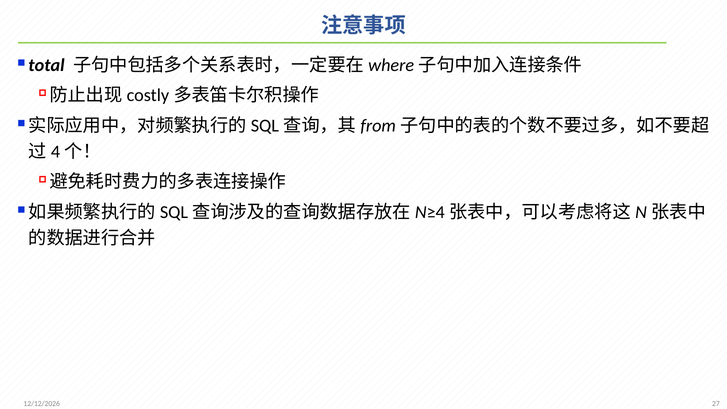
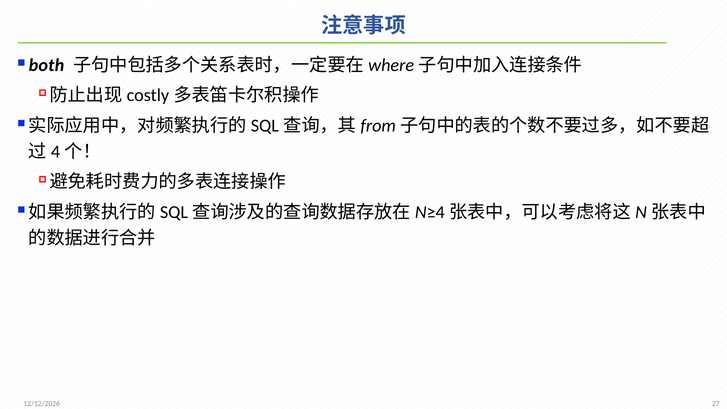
total: total -> both
